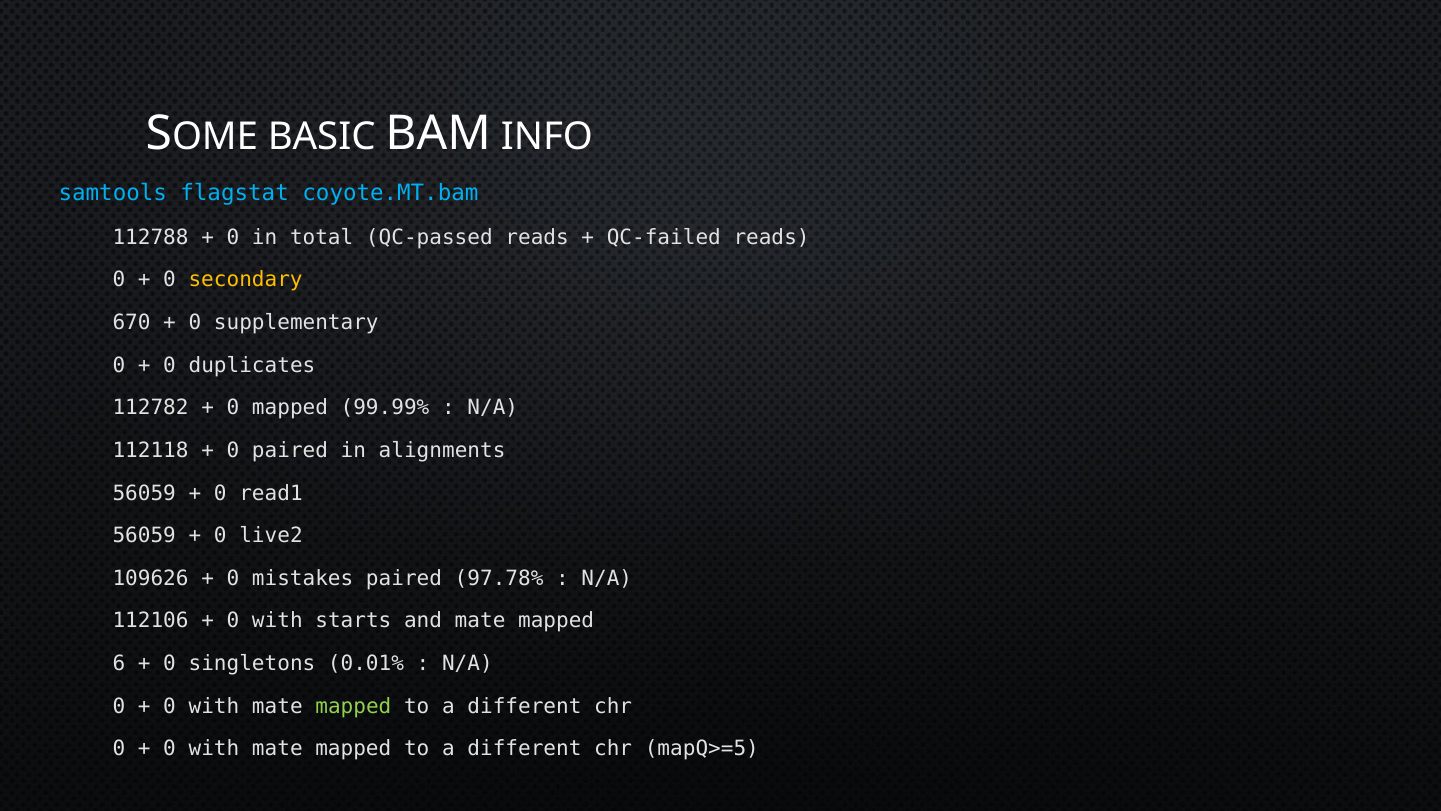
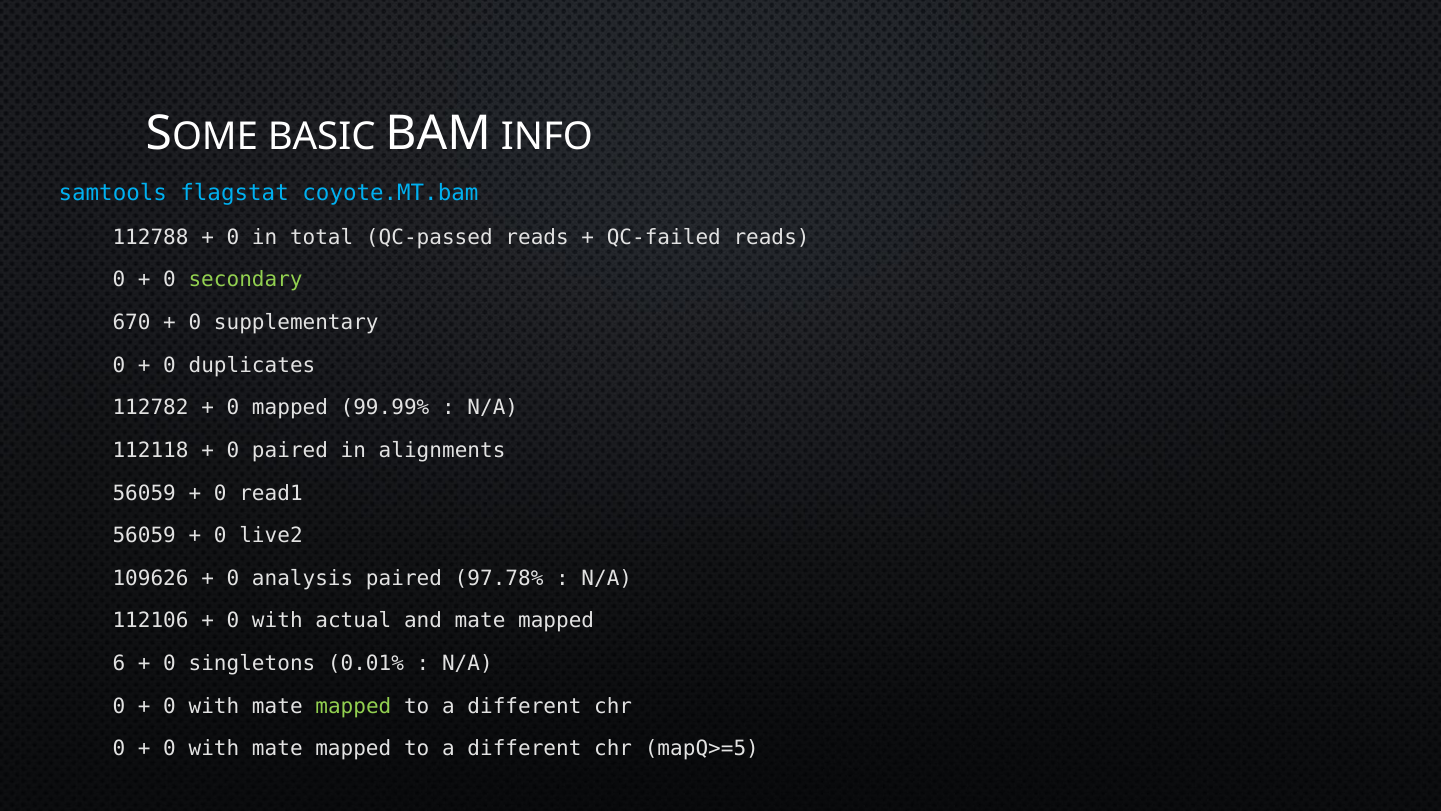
secondary colour: yellow -> light green
mistakes: mistakes -> analysis
starts: starts -> actual
